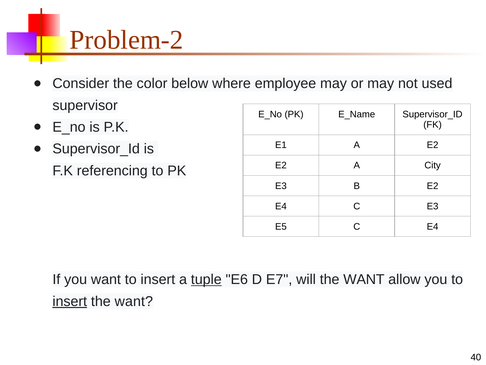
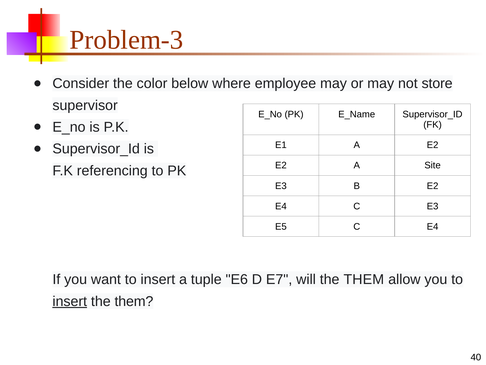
Problem-2: Problem-2 -> Problem-3
used: used -> store
City: City -> Site
tuple underline: present -> none
will the WANT: WANT -> THEM
want at (134, 301): want -> them
